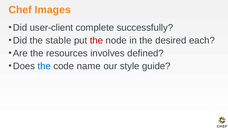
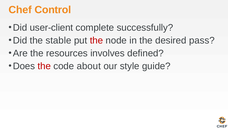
Images: Images -> Control
each: each -> pass
the at (44, 66) colour: blue -> red
name: name -> about
